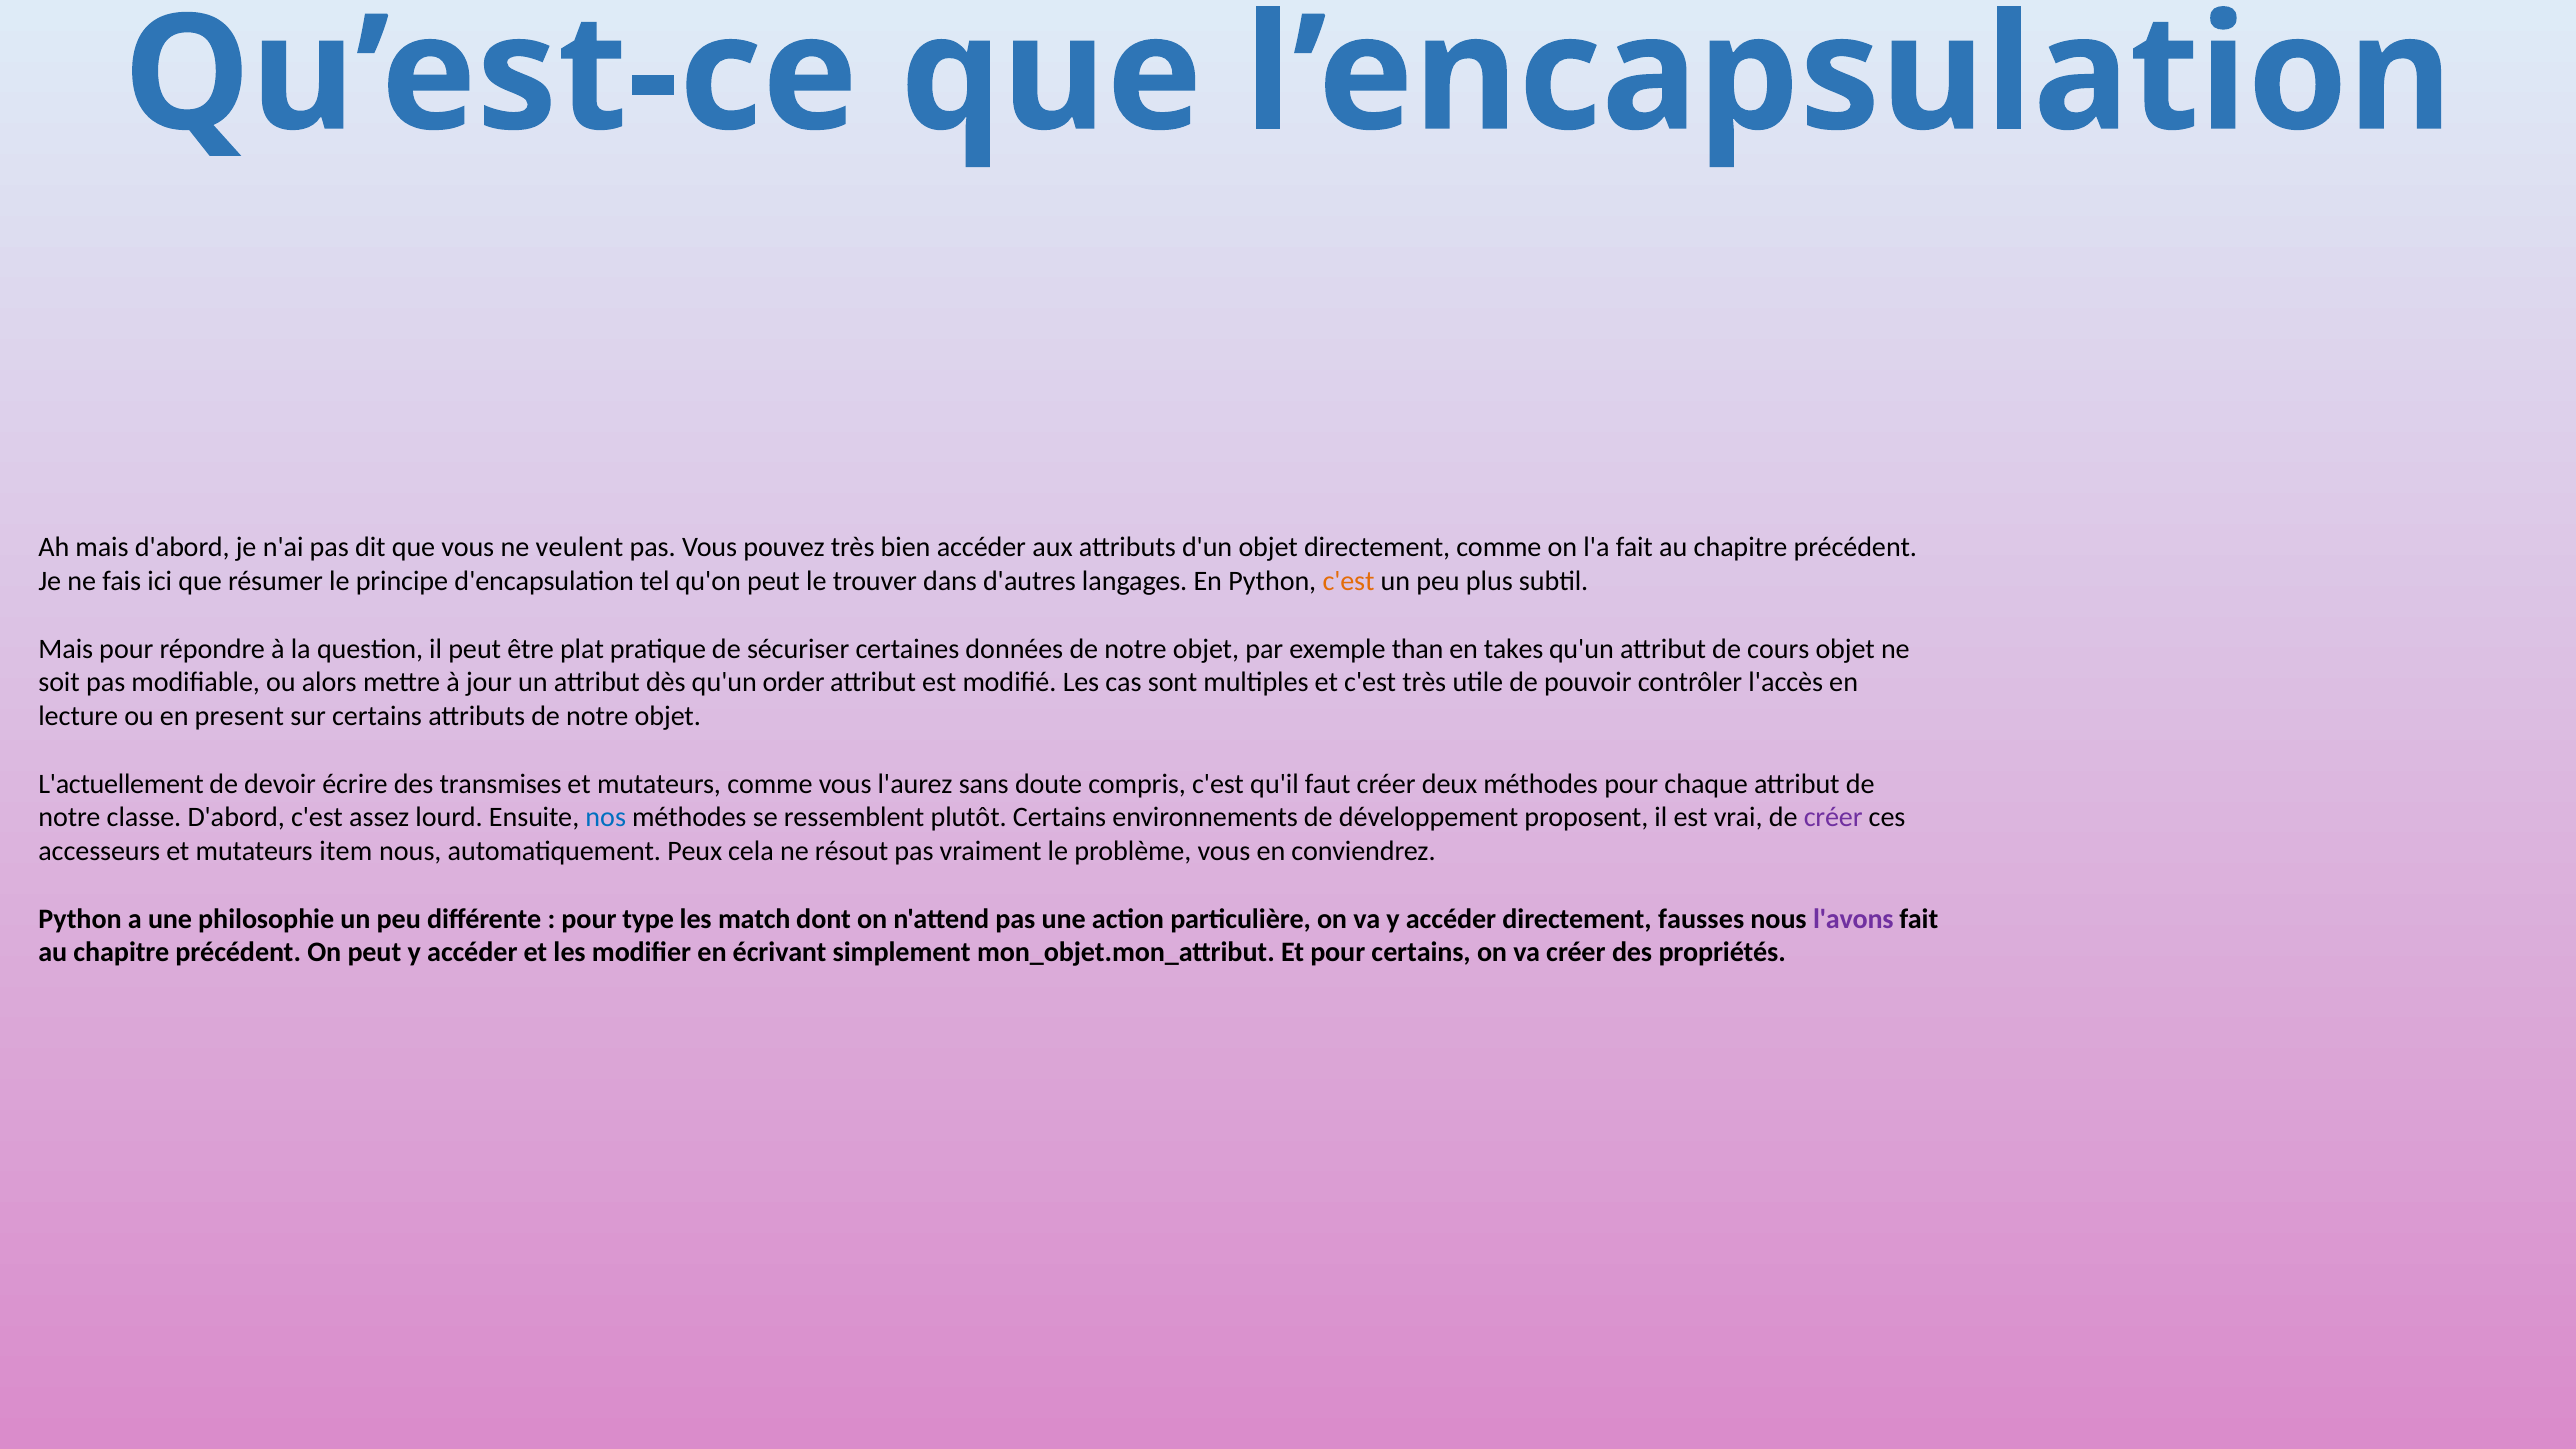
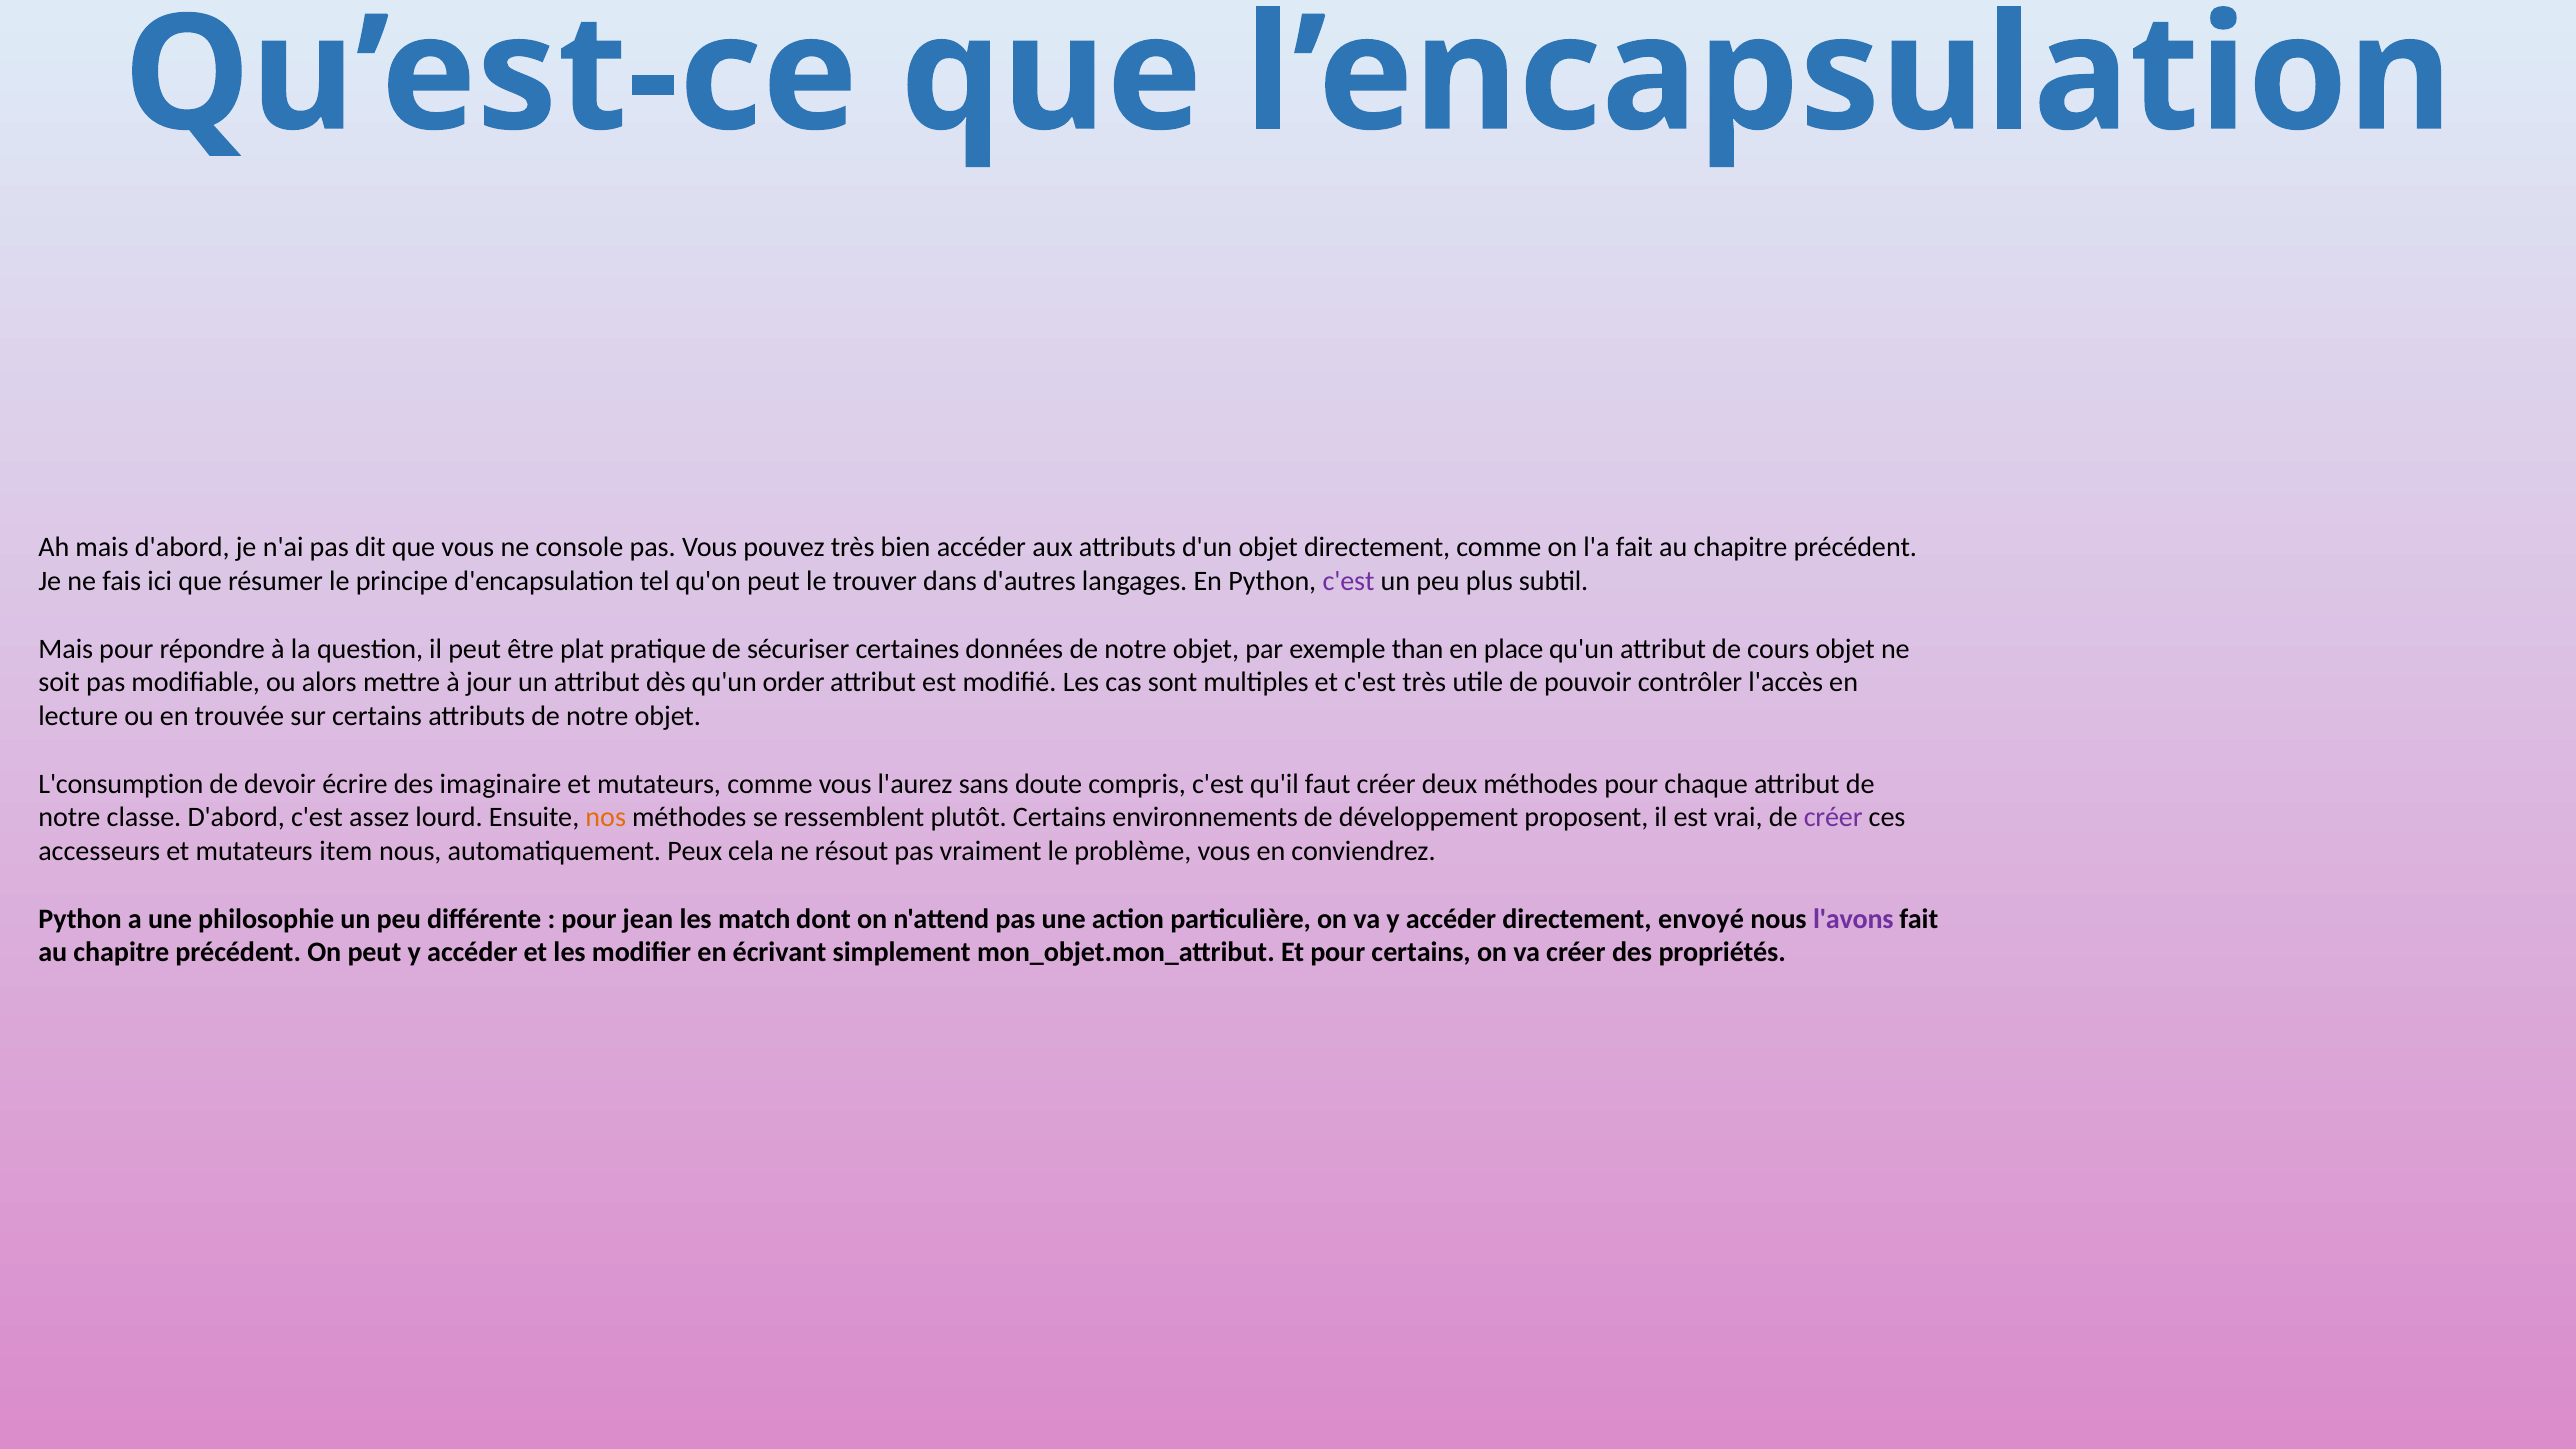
veulent: veulent -> console
c'est at (1348, 581) colour: orange -> purple
takes: takes -> place
present: present -> trouvée
L'actuellement: L'actuellement -> L'consumption
transmises: transmises -> imaginaire
nos colour: blue -> orange
type: type -> jean
fausses: fausses -> envoyé
